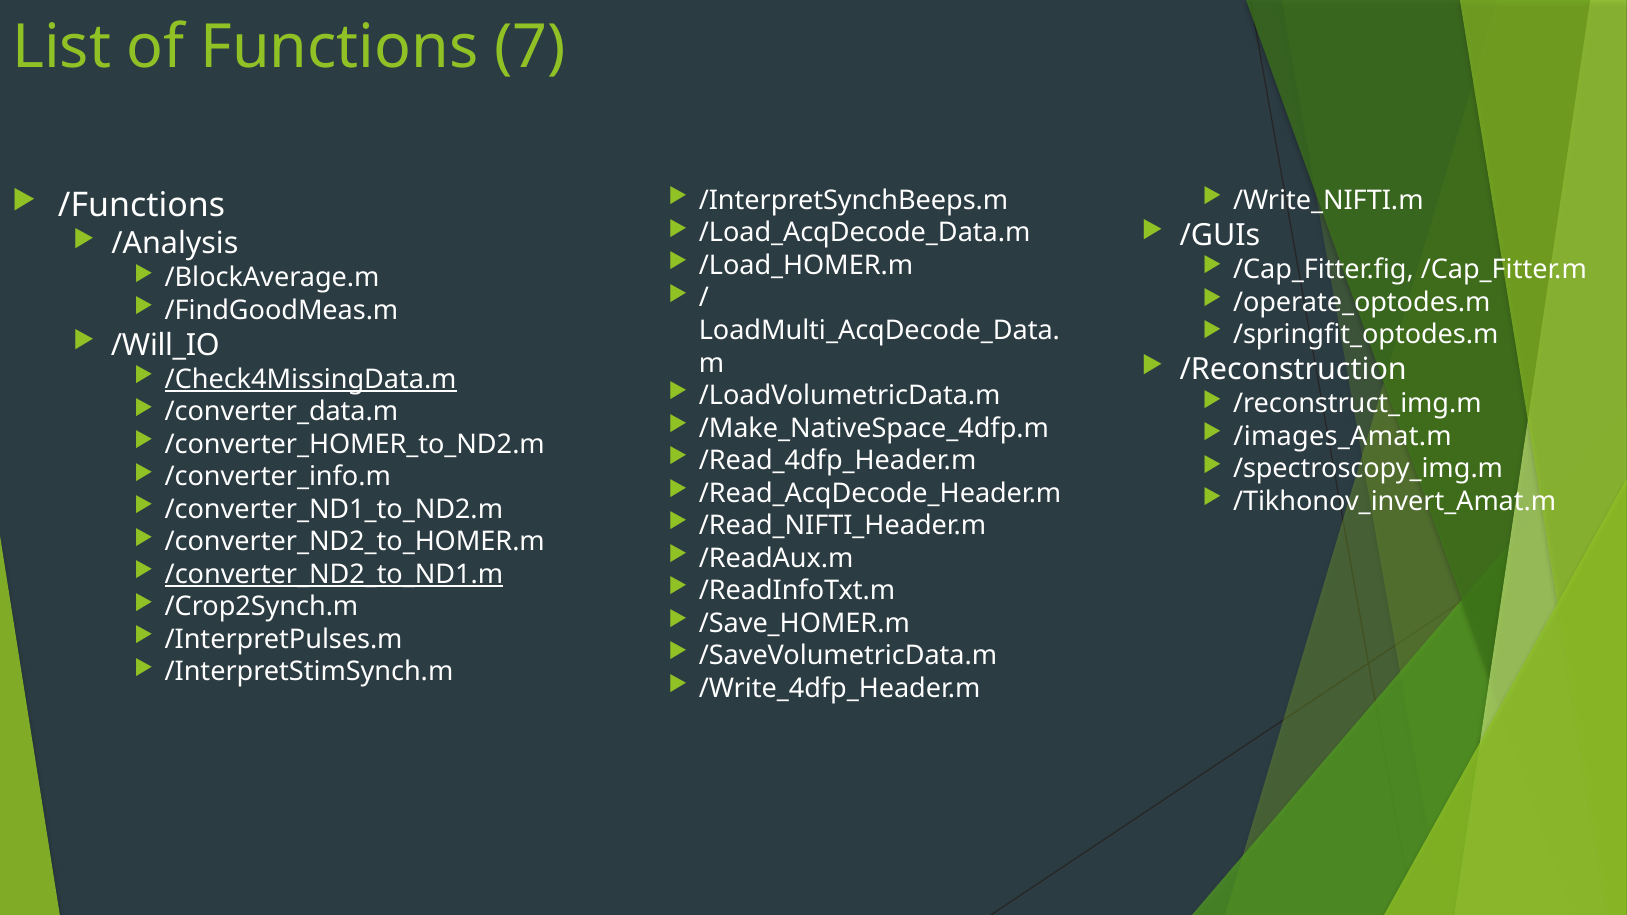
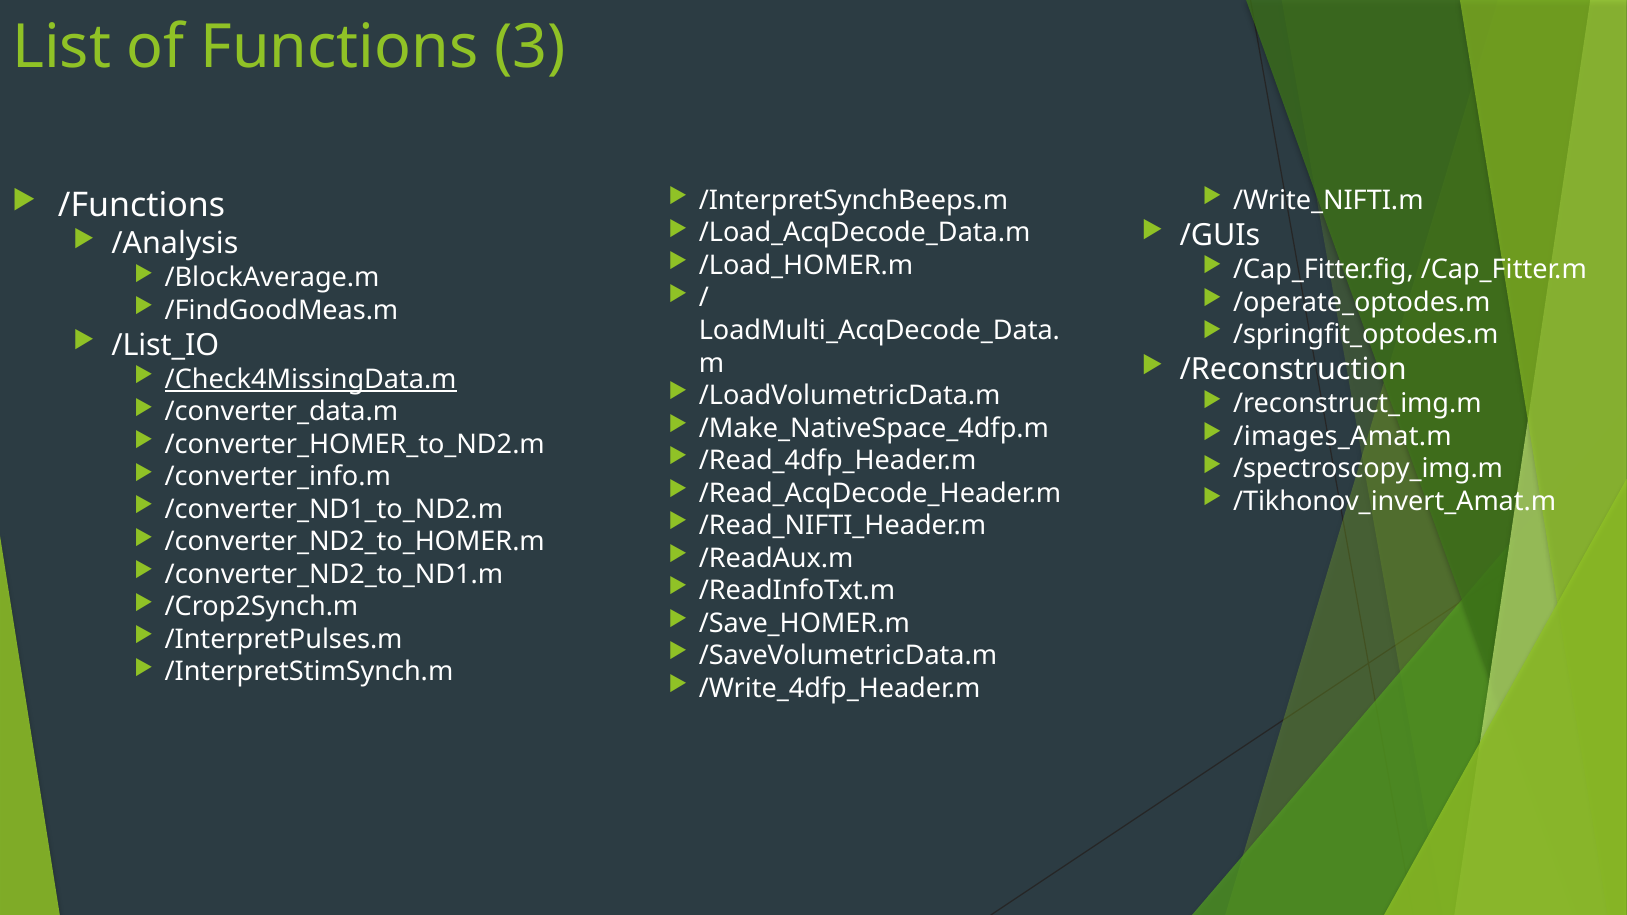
7: 7 -> 3
/Will_IO: /Will_IO -> /List_IO
/converter_ND2_to_ND1.m underline: present -> none
